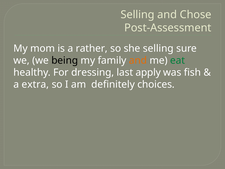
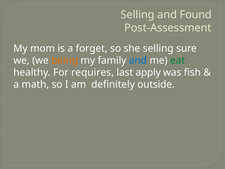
Chose: Chose -> Found
rather: rather -> forget
being colour: black -> orange
and at (138, 60) colour: orange -> blue
dressing: dressing -> requires
extra: extra -> math
choices: choices -> outside
